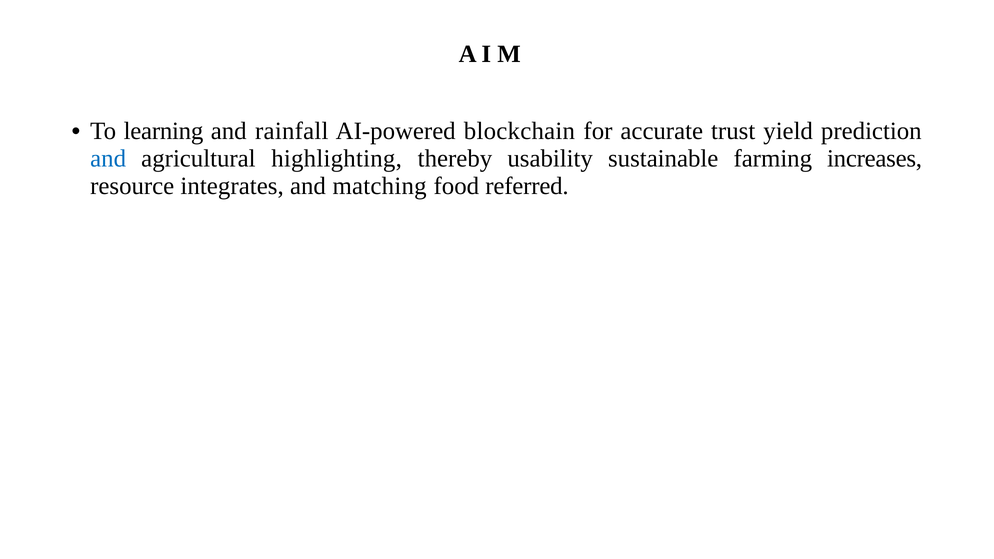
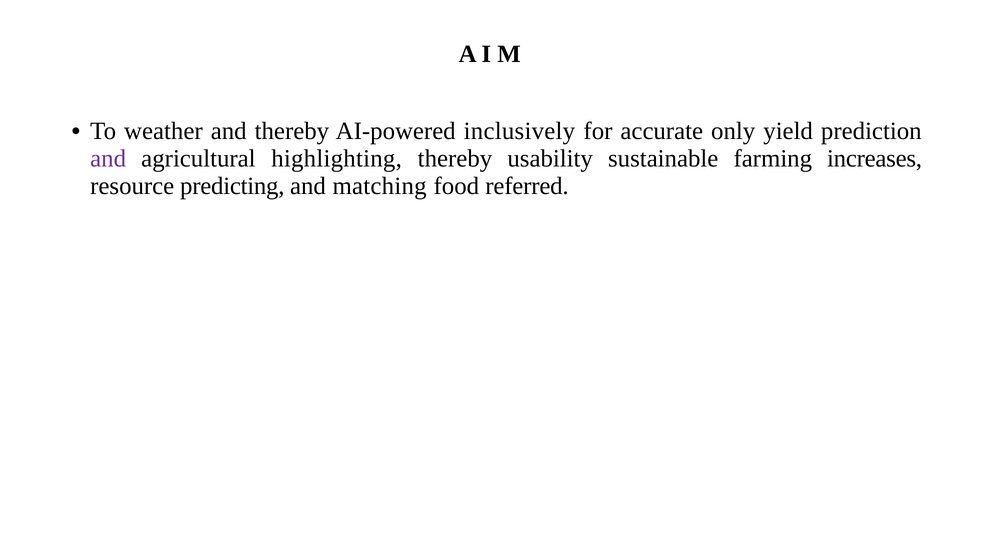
learning: learning -> weather
and rainfall: rainfall -> thereby
blockchain: blockchain -> inclusively
trust: trust -> only
and at (108, 159) colour: blue -> purple
integrates: integrates -> predicting
